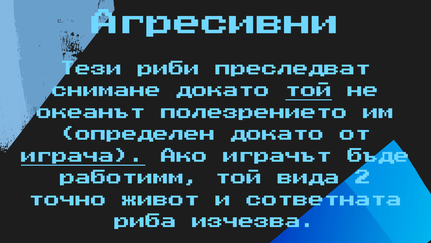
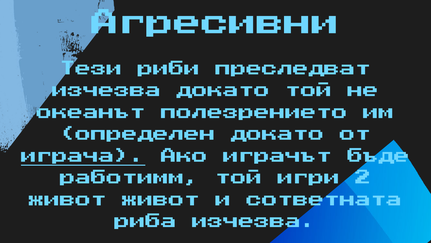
снимане at (107, 93): снимане -> изчезва
той at (309, 93) underline: present -> none
вида: вида -> игри
точно at (68, 202): точно -> живот
